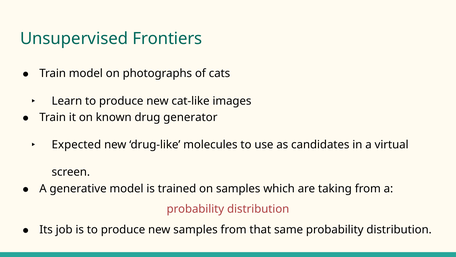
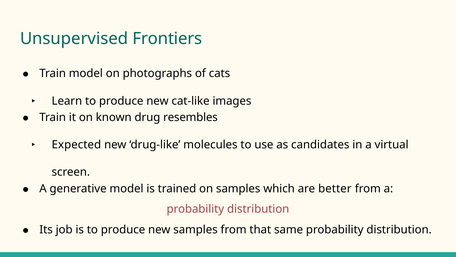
generator: generator -> resembles
taking: taking -> better
